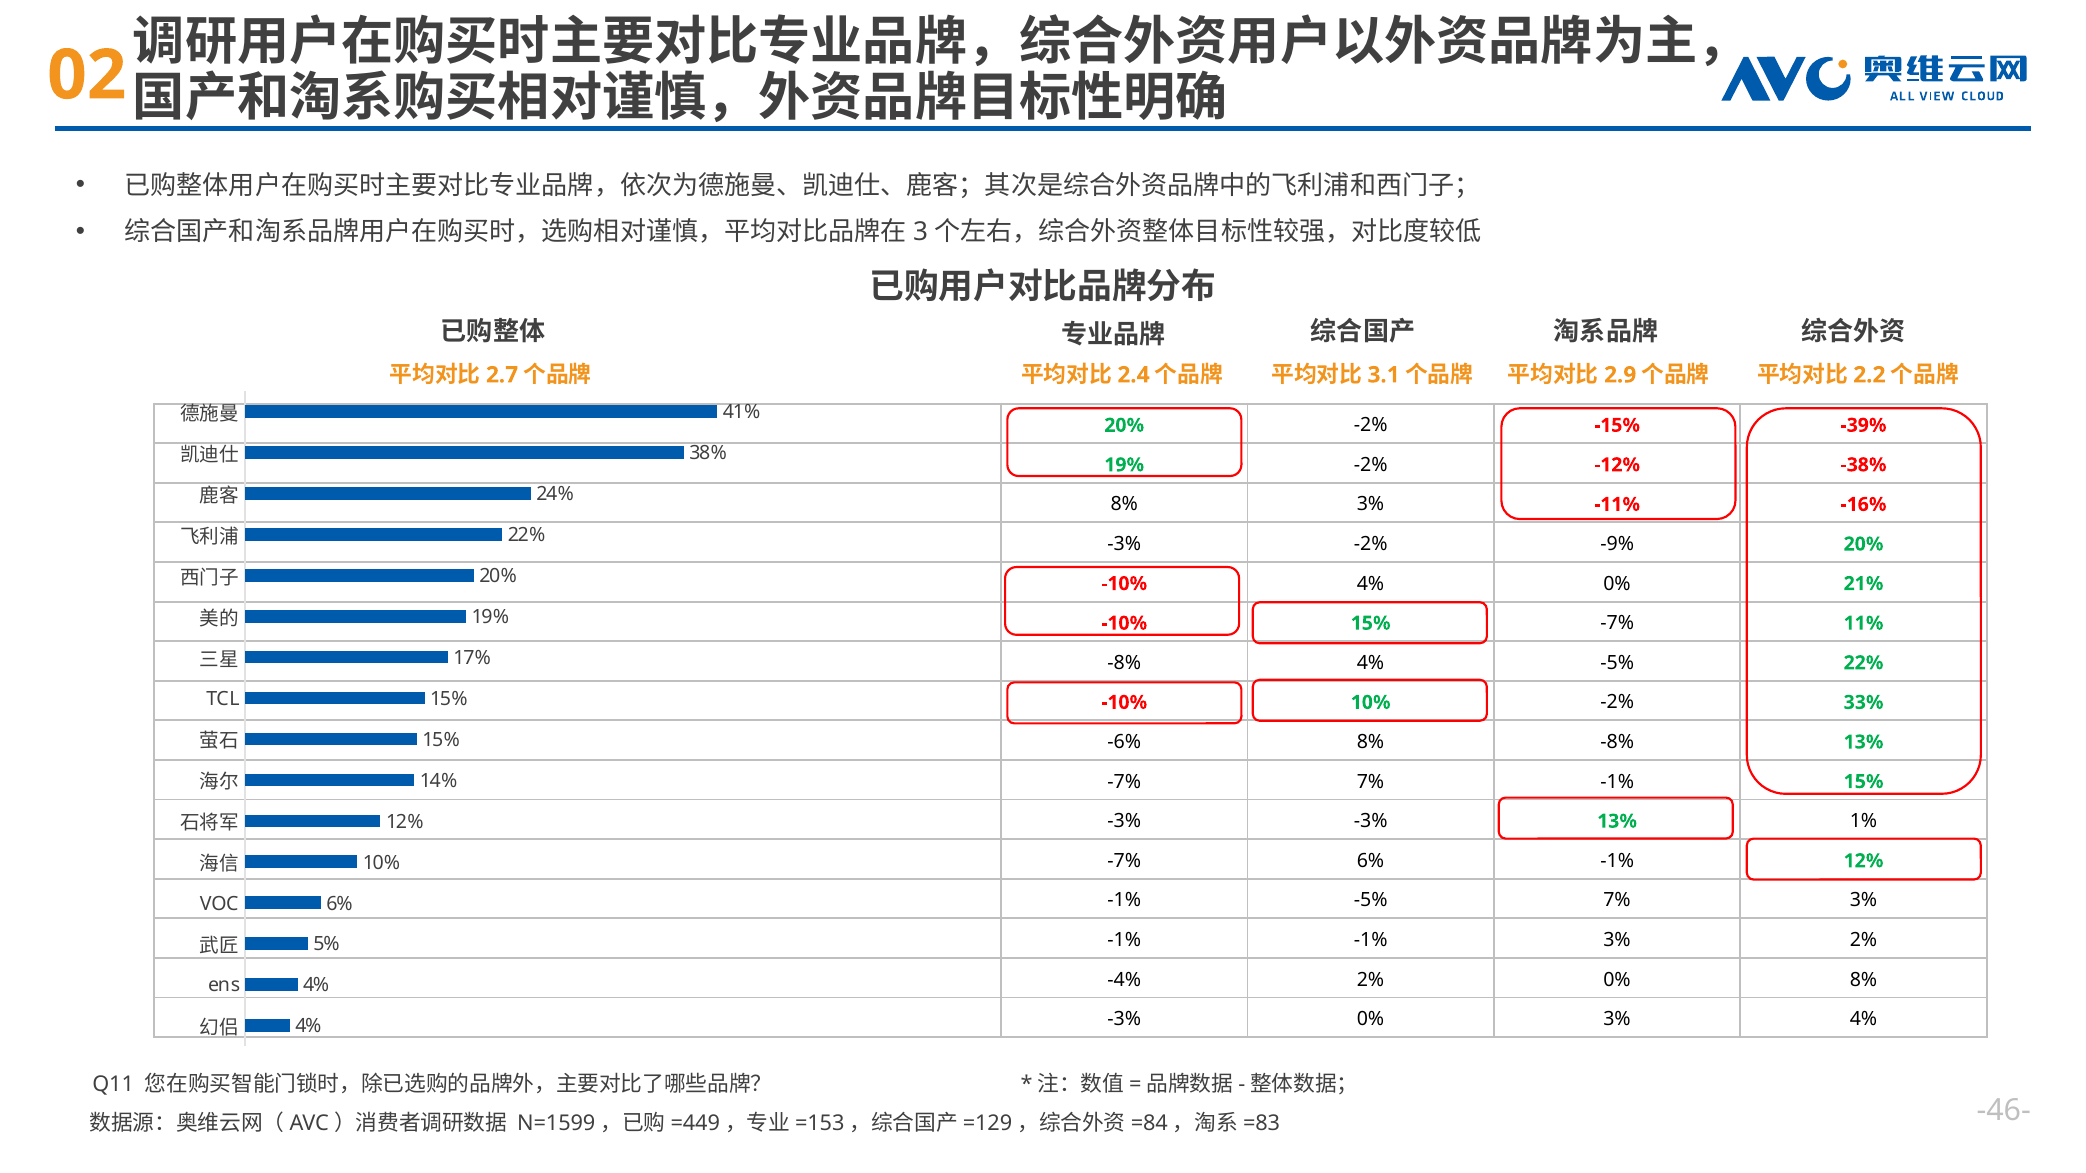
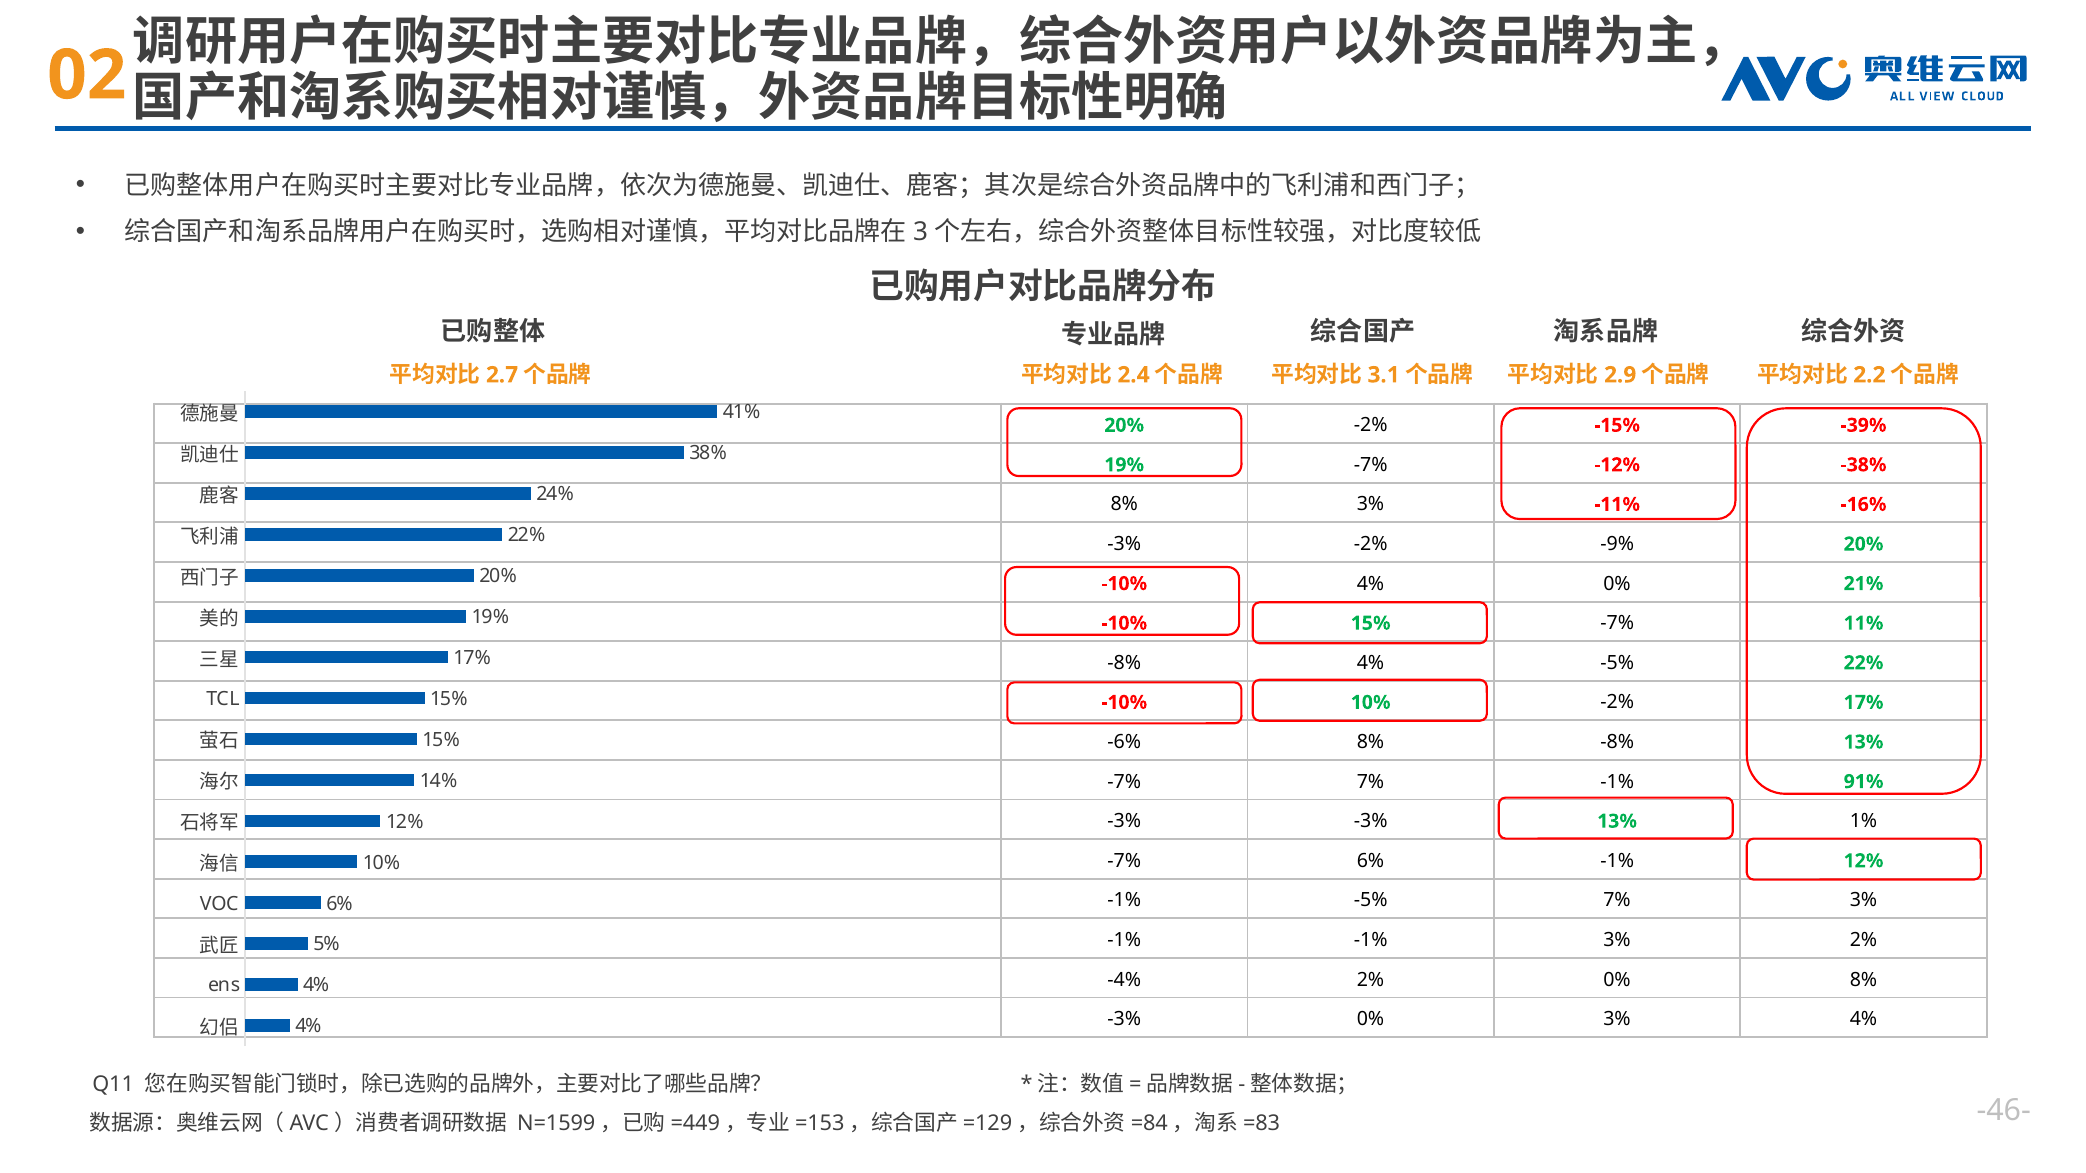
19% -2%: -2% -> -7%
-2% 33%: 33% -> 17%
-1% 15%: 15% -> 91%
